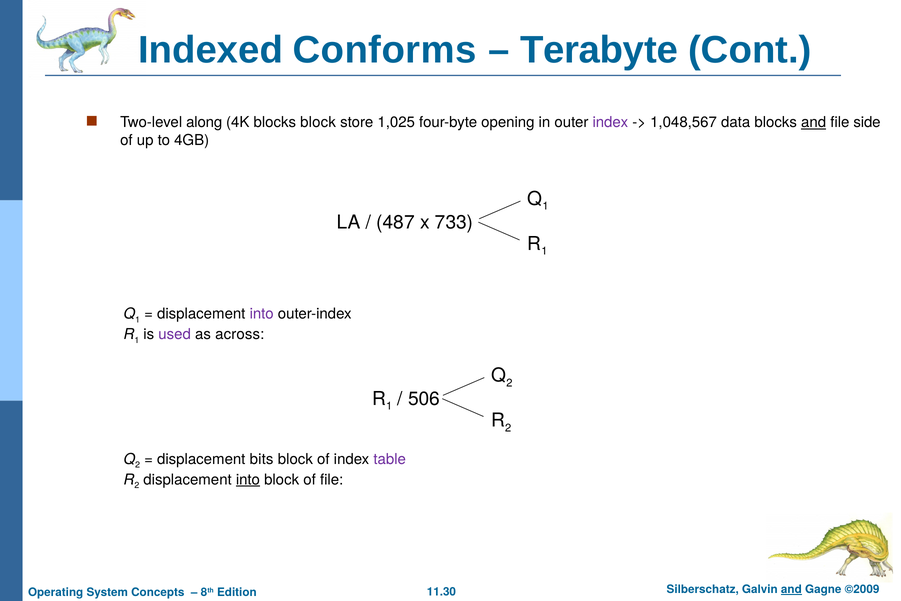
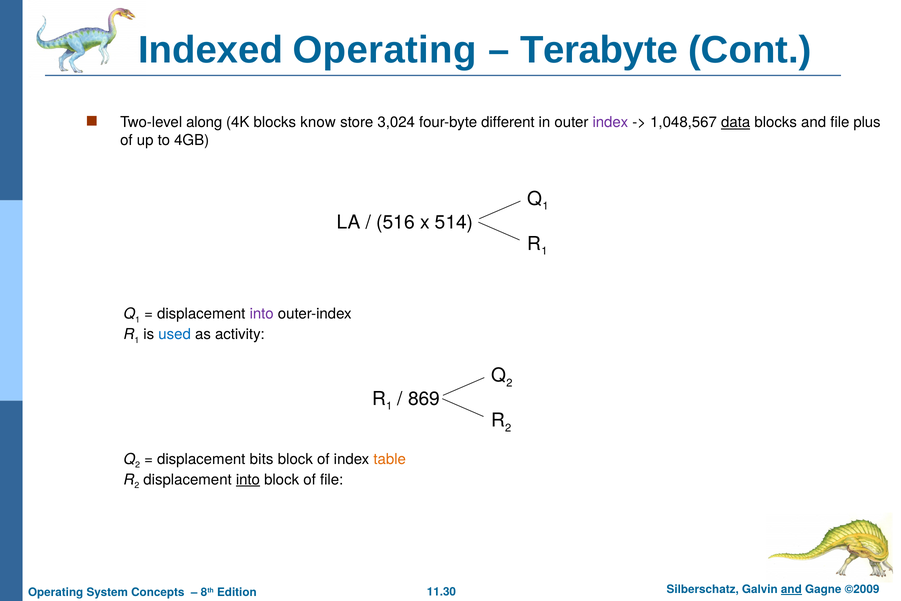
Indexed Conforms: Conforms -> Operating
blocks block: block -> know
1,025: 1,025 -> 3,024
opening: opening -> different
data underline: none -> present
and at (814, 122) underline: present -> none
side: side -> plus
487: 487 -> 516
733: 733 -> 514
used colour: purple -> blue
across: across -> activity
506: 506 -> 869
table colour: purple -> orange
